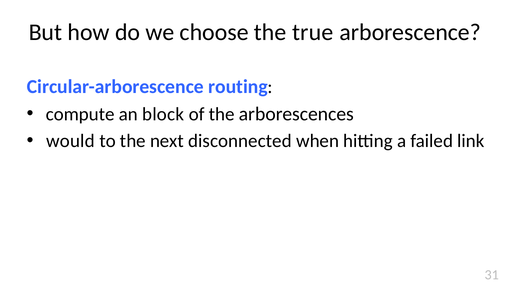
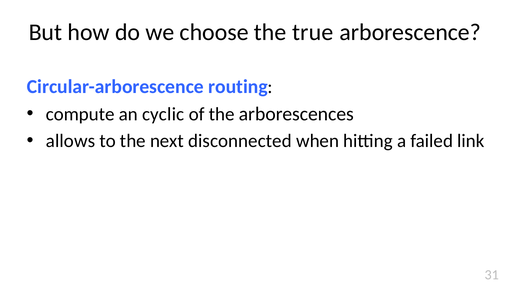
block: block -> cyclic
would: would -> allows
